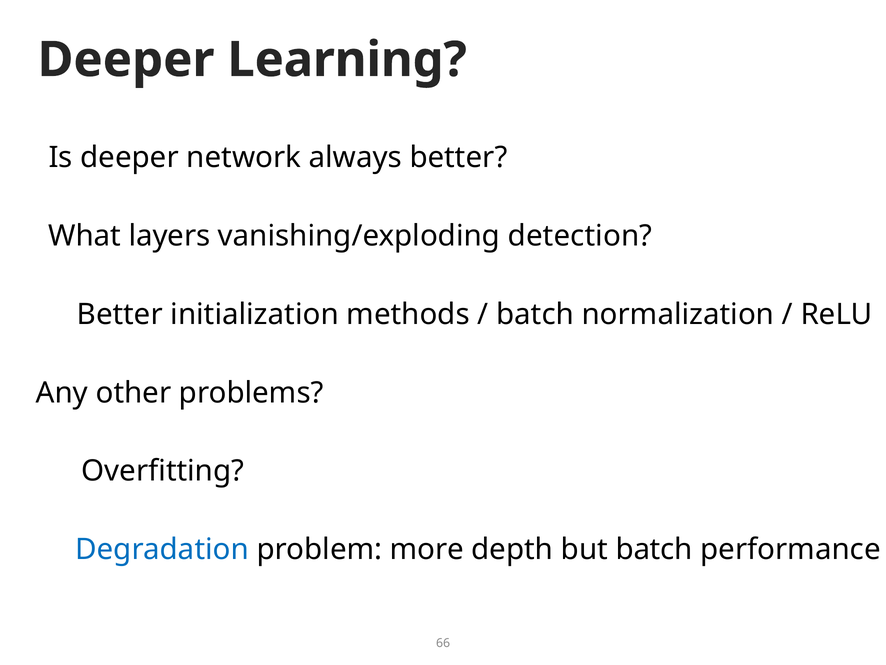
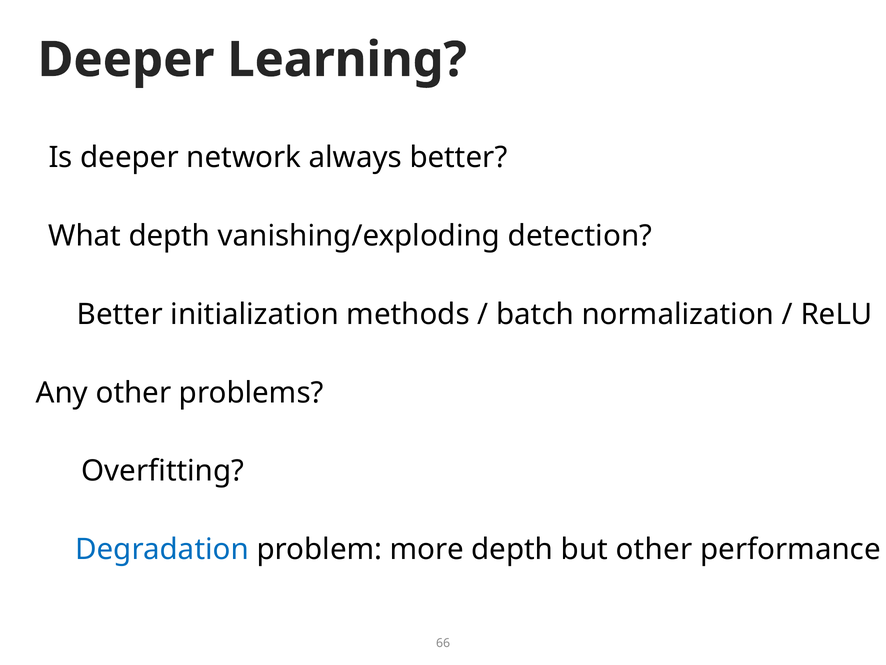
What layers: layers -> depth
but batch: batch -> other
